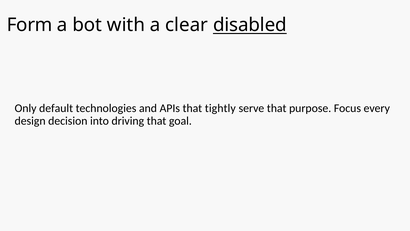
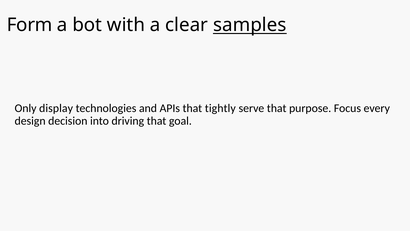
disabled: disabled -> samples
default: default -> display
